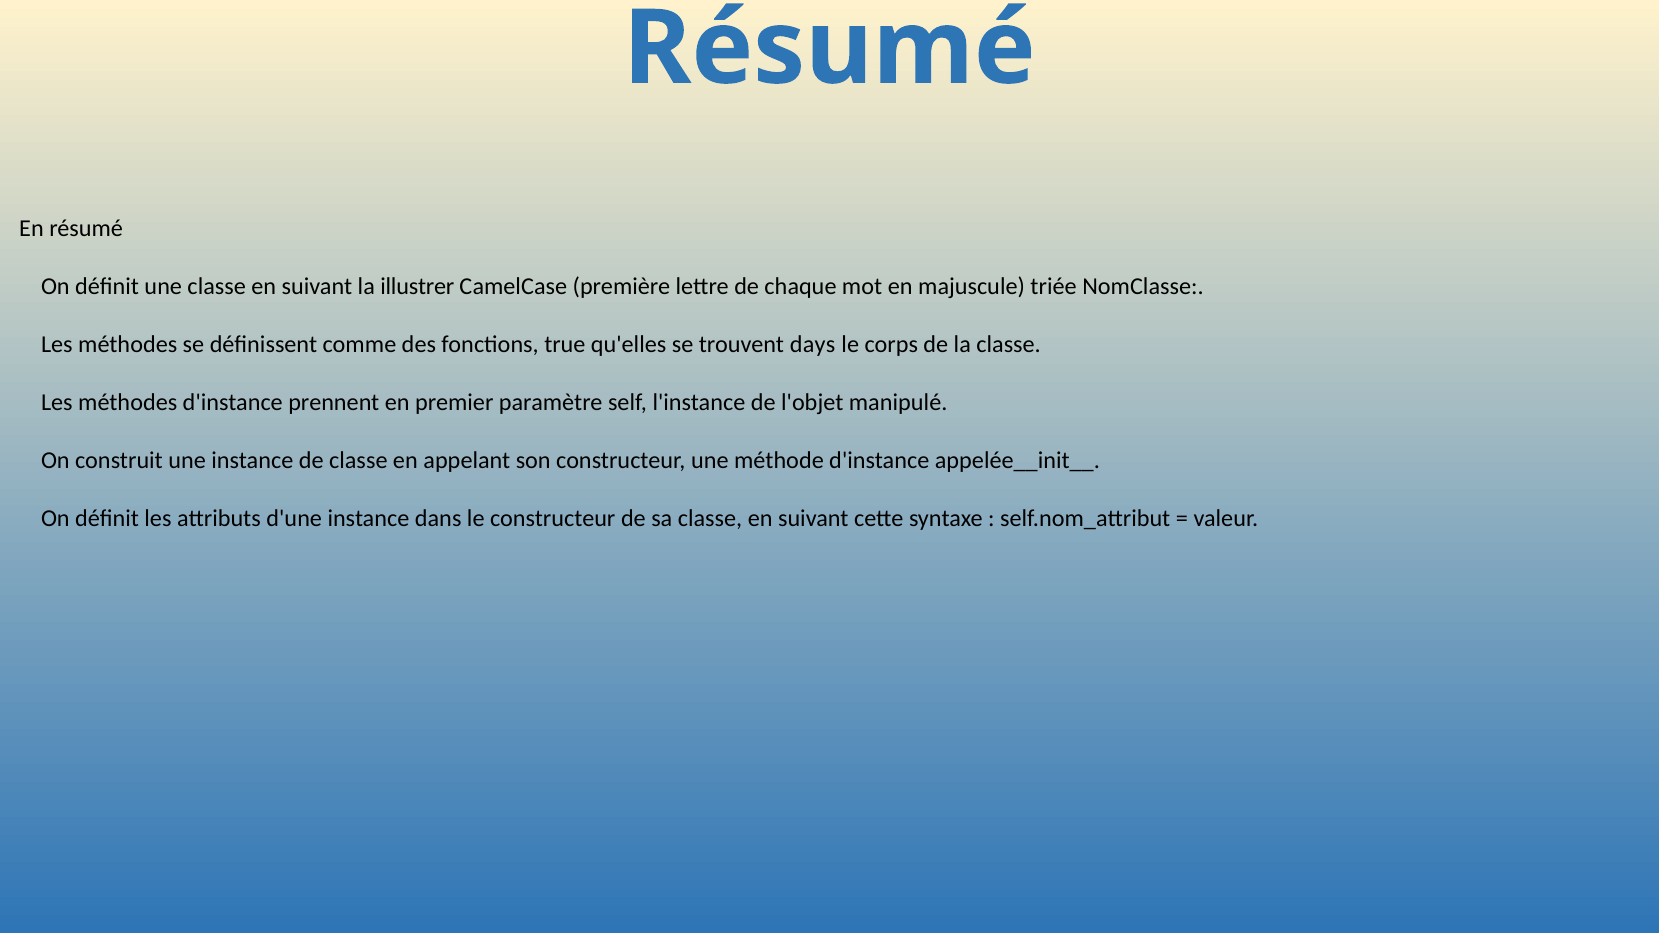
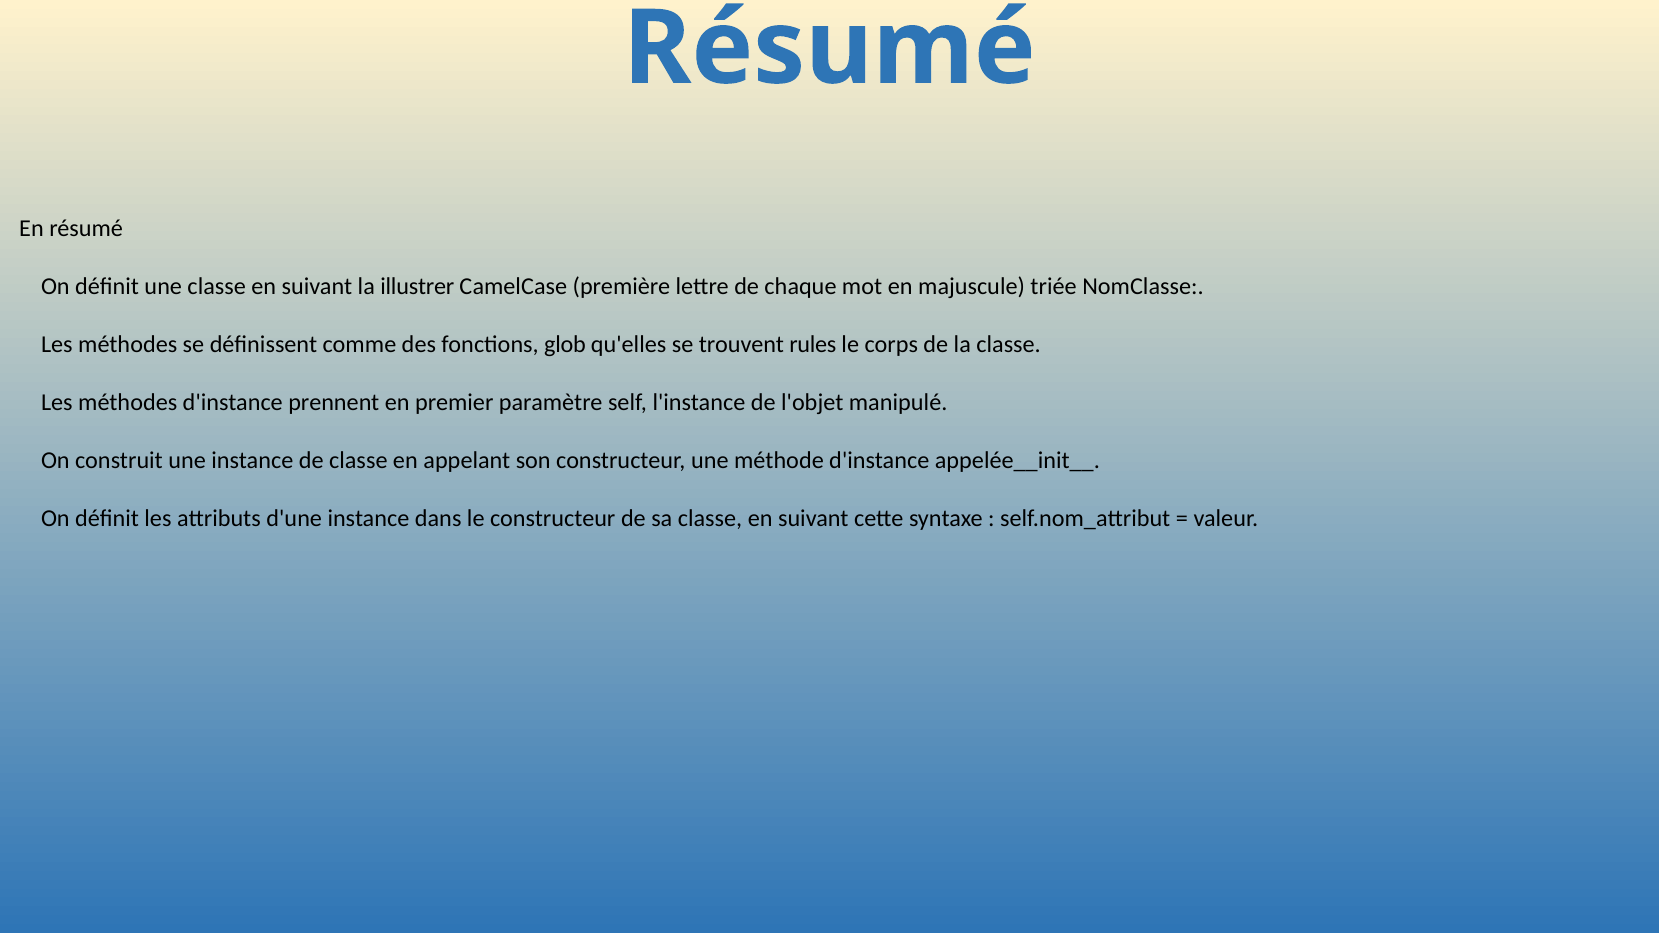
true: true -> glob
days: days -> rules
